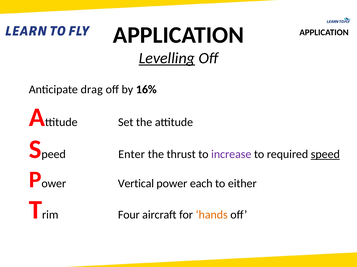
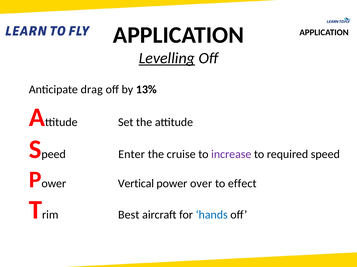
16%: 16% -> 13%
thrust: thrust -> cruise
speed underline: present -> none
each: each -> over
either: either -> effect
Four: Four -> Best
hands colour: orange -> blue
